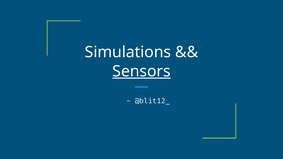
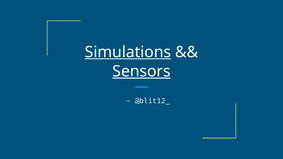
Simulations underline: none -> present
